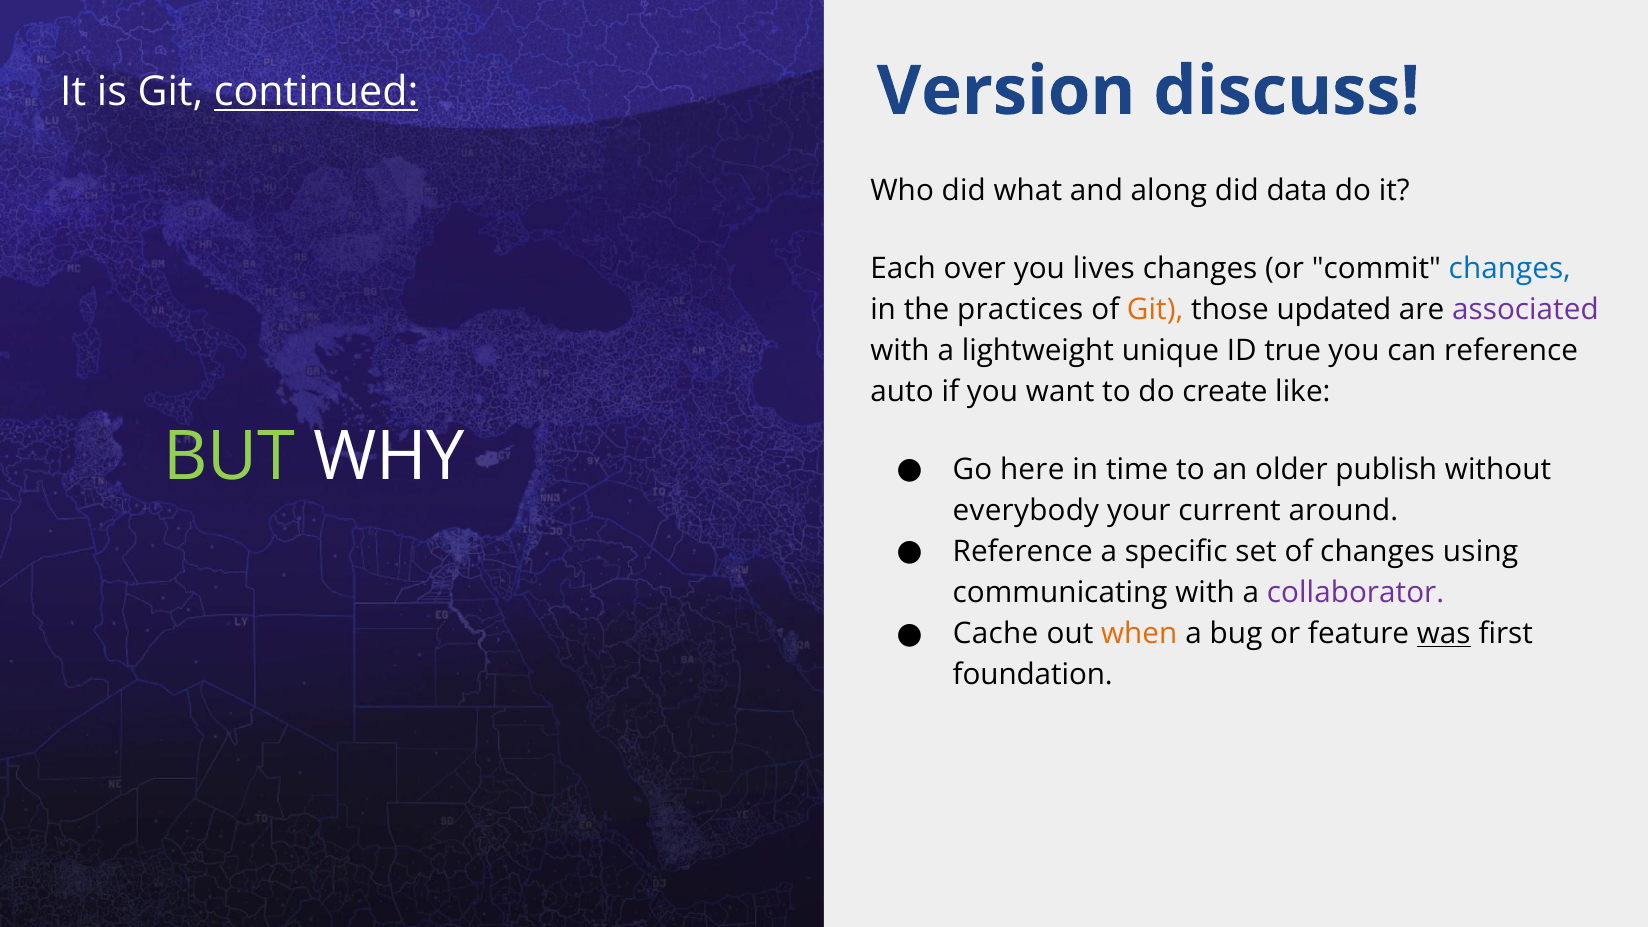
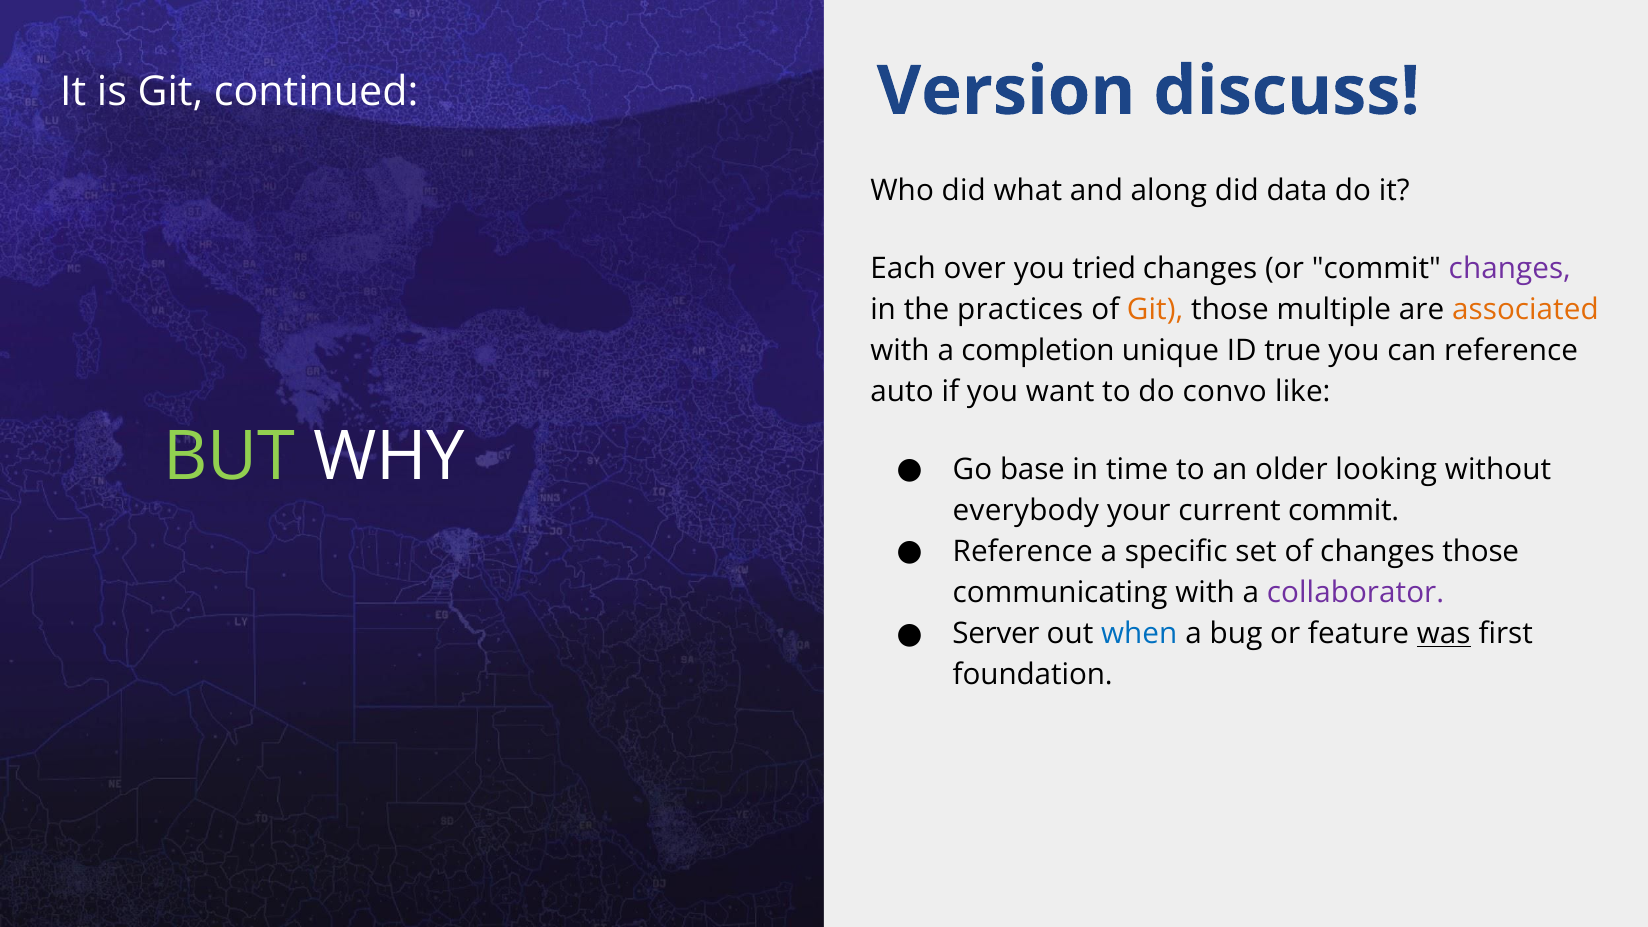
continued underline: present -> none
lives: lives -> tried
changes at (1510, 269) colour: blue -> purple
updated: updated -> multiple
associated colour: purple -> orange
lightweight: lightweight -> completion
create: create -> convo
here: here -> base
publish: publish -> looking
current around: around -> commit
changes using: using -> those
Cache: Cache -> Server
when colour: orange -> blue
